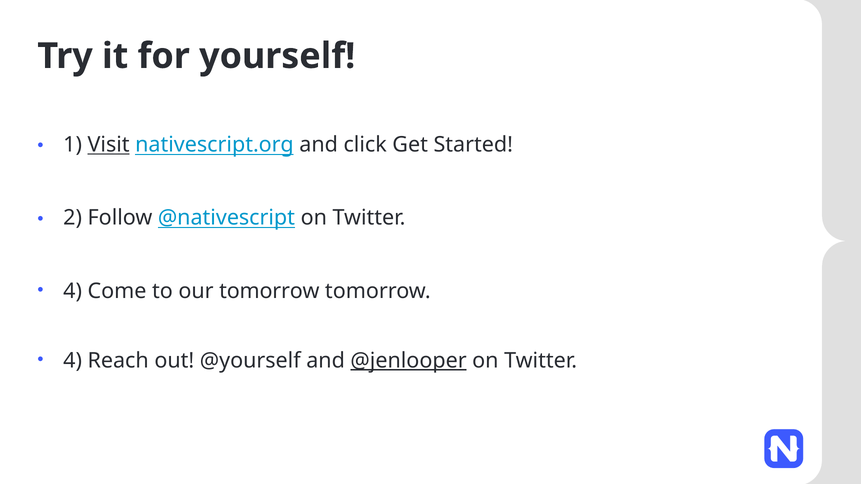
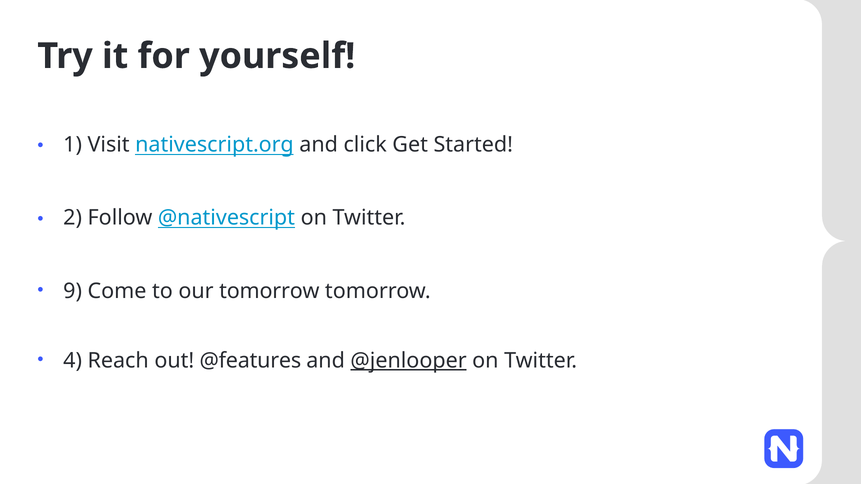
Visit underline: present -> none
4 at (73, 291): 4 -> 9
@yourself: @yourself -> @features
